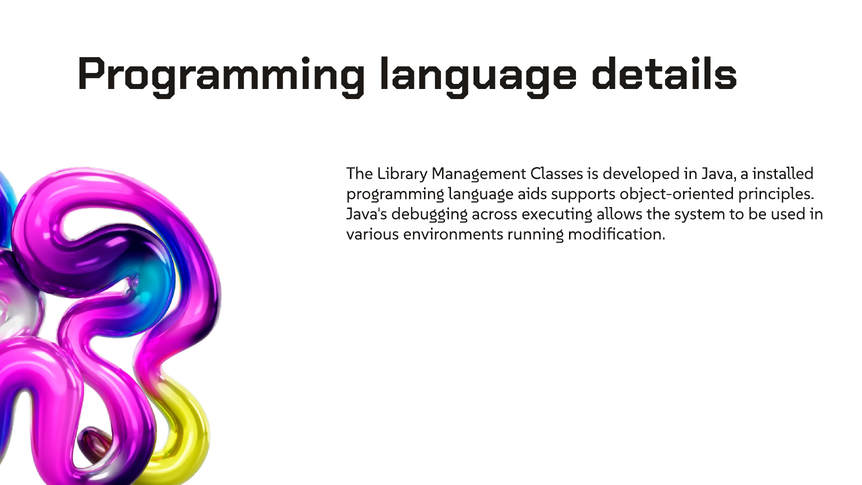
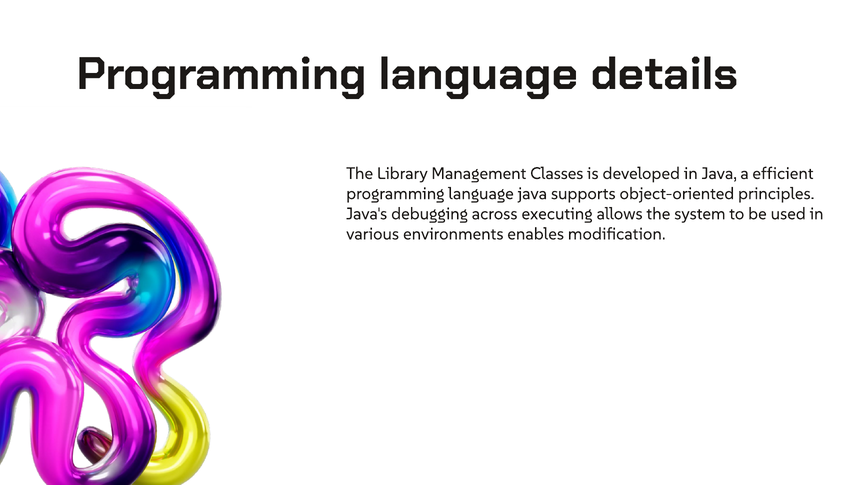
installed: installed -> efficient
language aids: aids -> java
running: running -> enables
